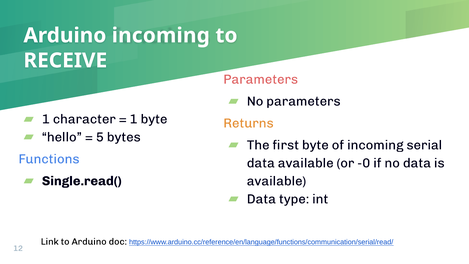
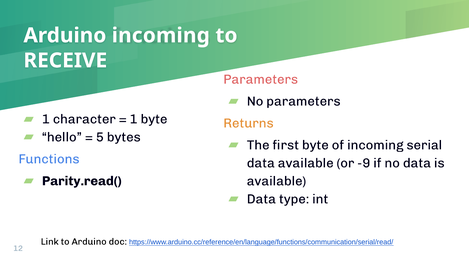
-0: -0 -> -9
Single.read(: Single.read( -> Parity.read(
